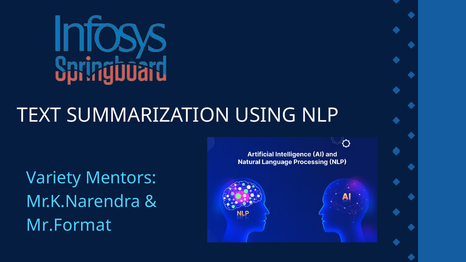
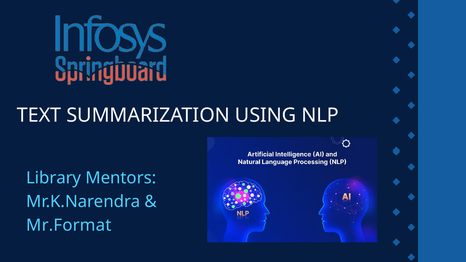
Variety: Variety -> Library
